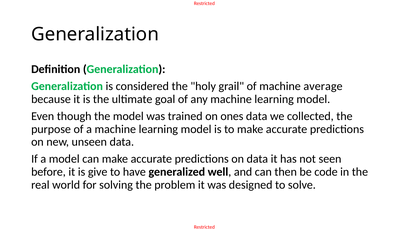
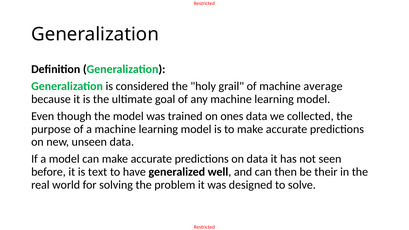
give: give -> text
code: code -> their
